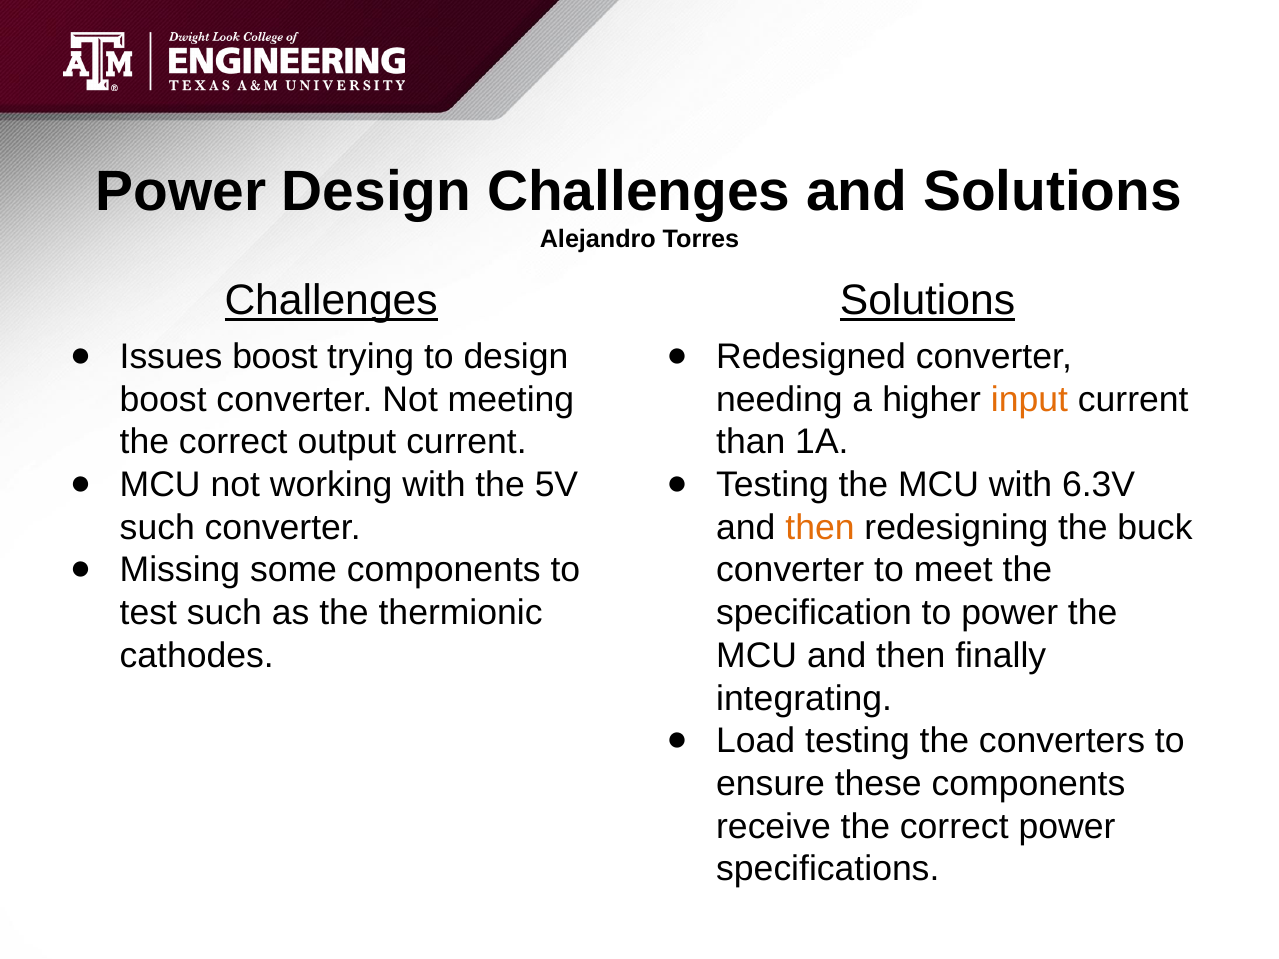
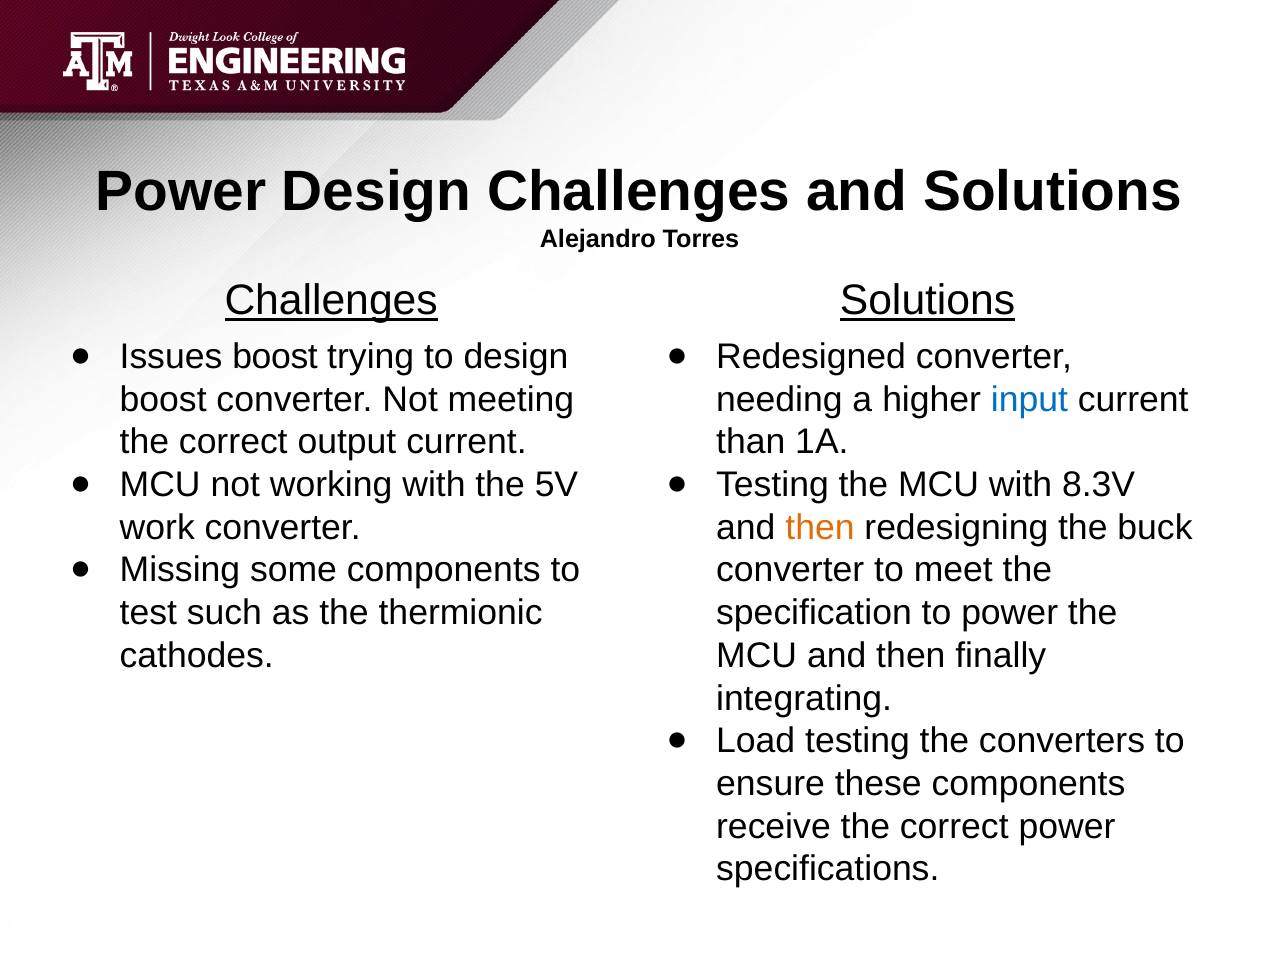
input colour: orange -> blue
6.3V: 6.3V -> 8.3V
such at (157, 528): such -> work
